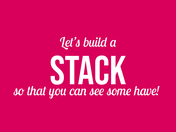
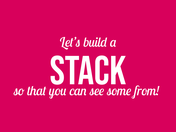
have: have -> from
